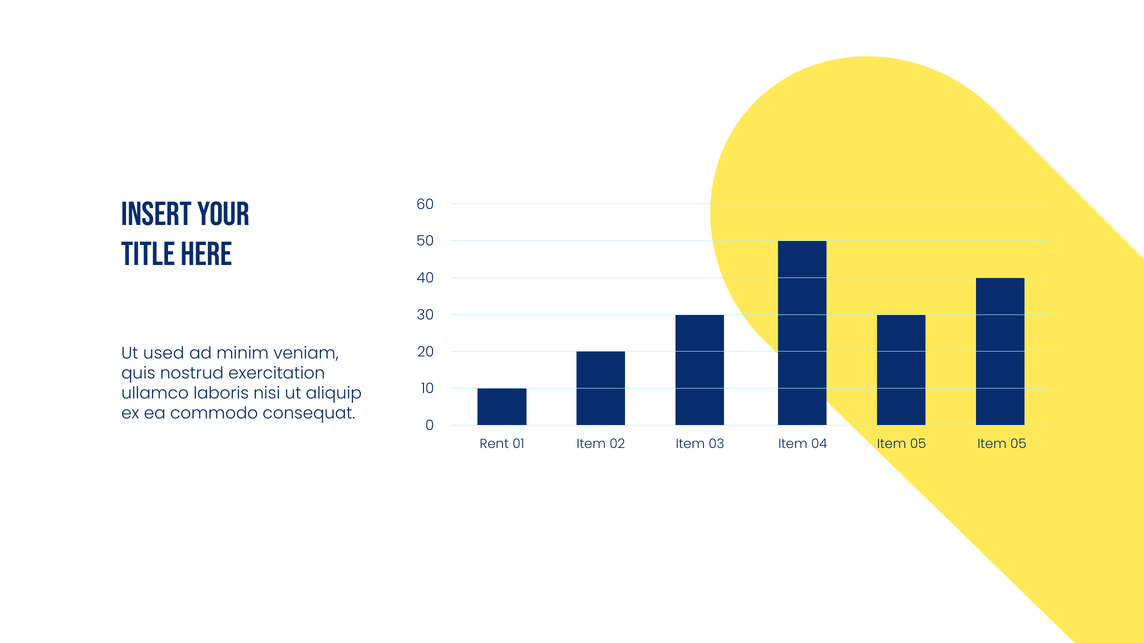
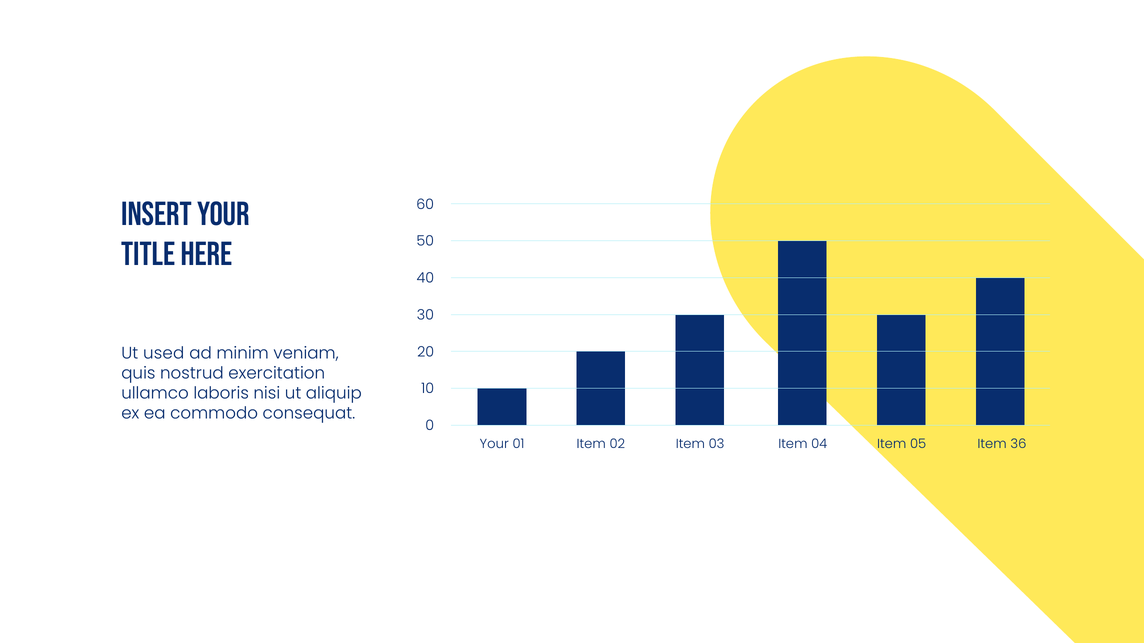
Rent at (494, 444): Rent -> Your
05 Item 05: 05 -> 36
